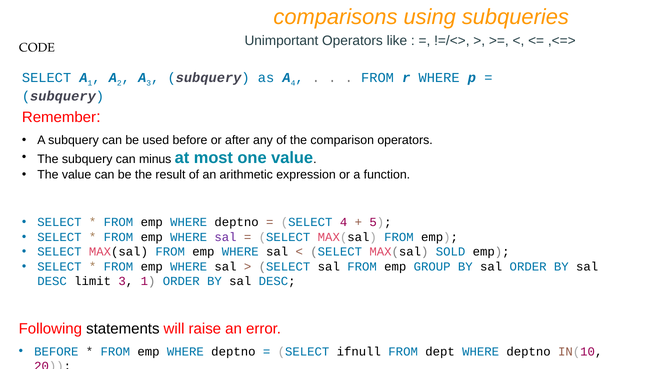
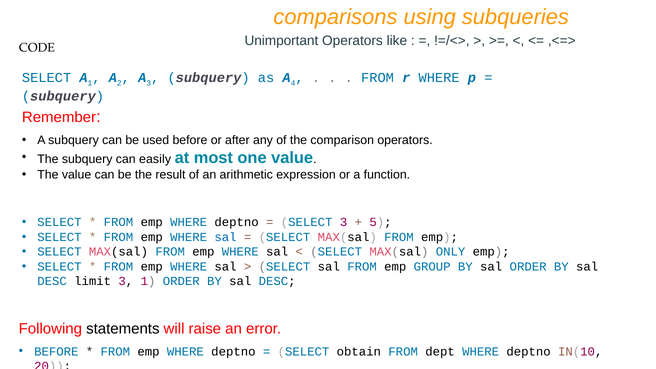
minus: minus -> easily
SELECT 4: 4 -> 3
sal at (225, 237) colour: purple -> blue
SOLD: SOLD -> ONLY
ifnull: ifnull -> obtain
